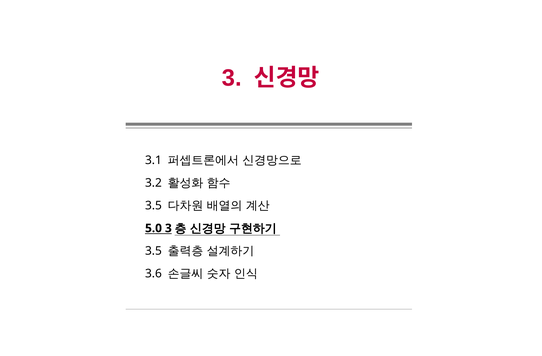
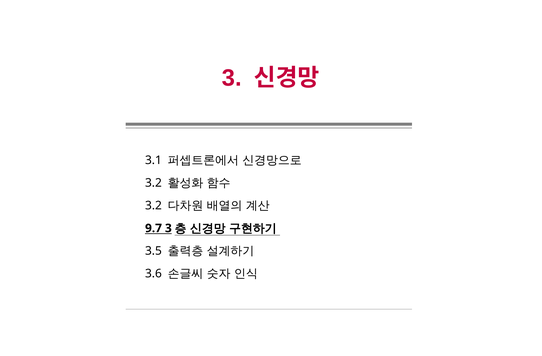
3.5 at (153, 206): 3.5 -> 3.2
5.0: 5.0 -> 9.7
